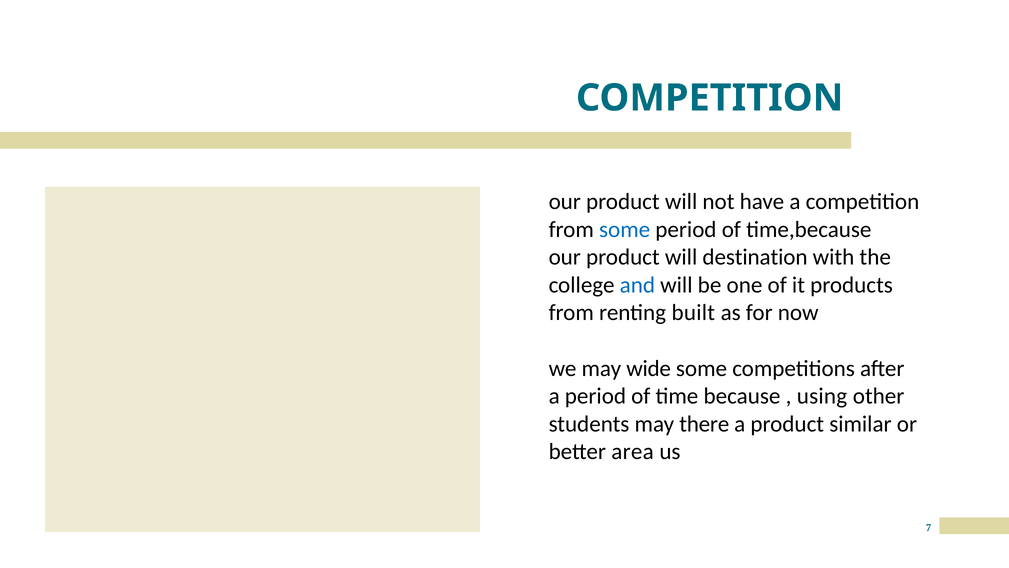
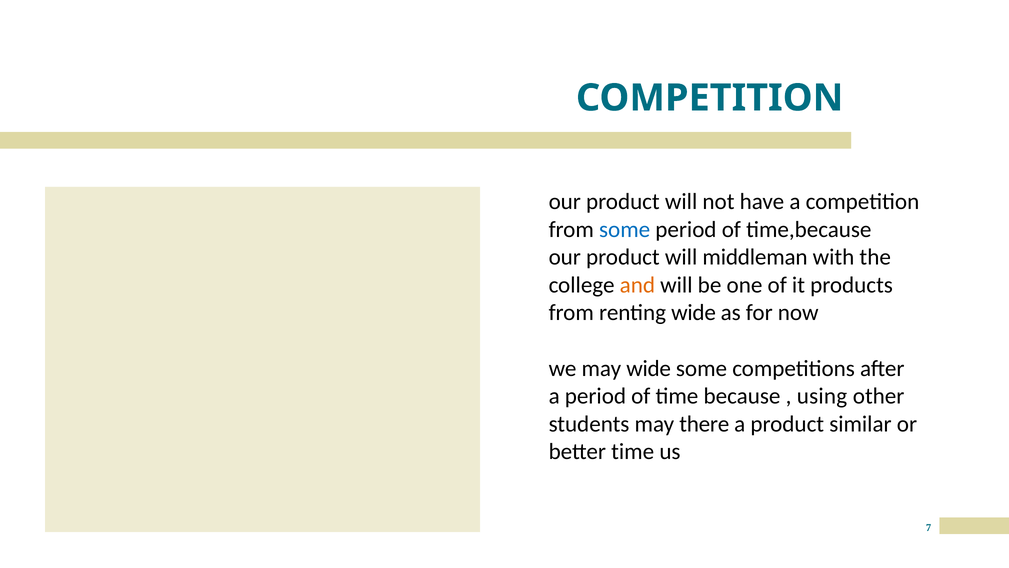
destination: destination -> middleman
and colour: blue -> orange
renting built: built -> wide
better area: area -> time
